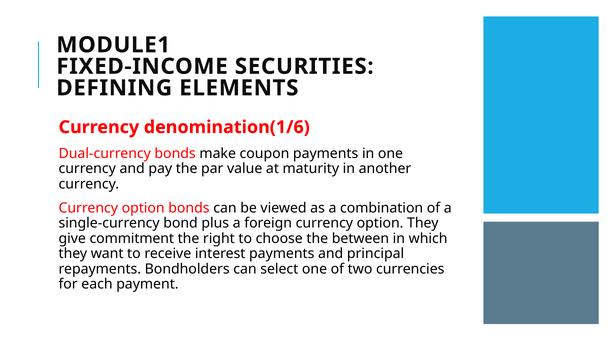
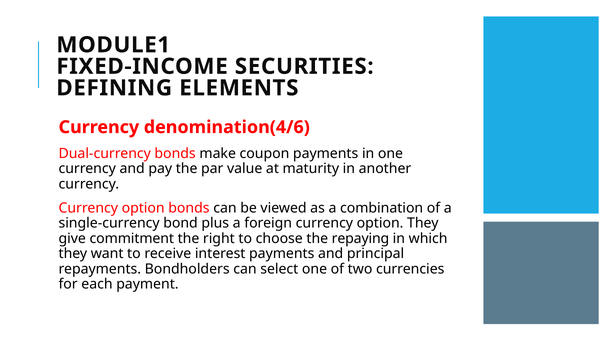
denomination(1/6: denomination(1/6 -> denomination(4/6
between: between -> repaying
